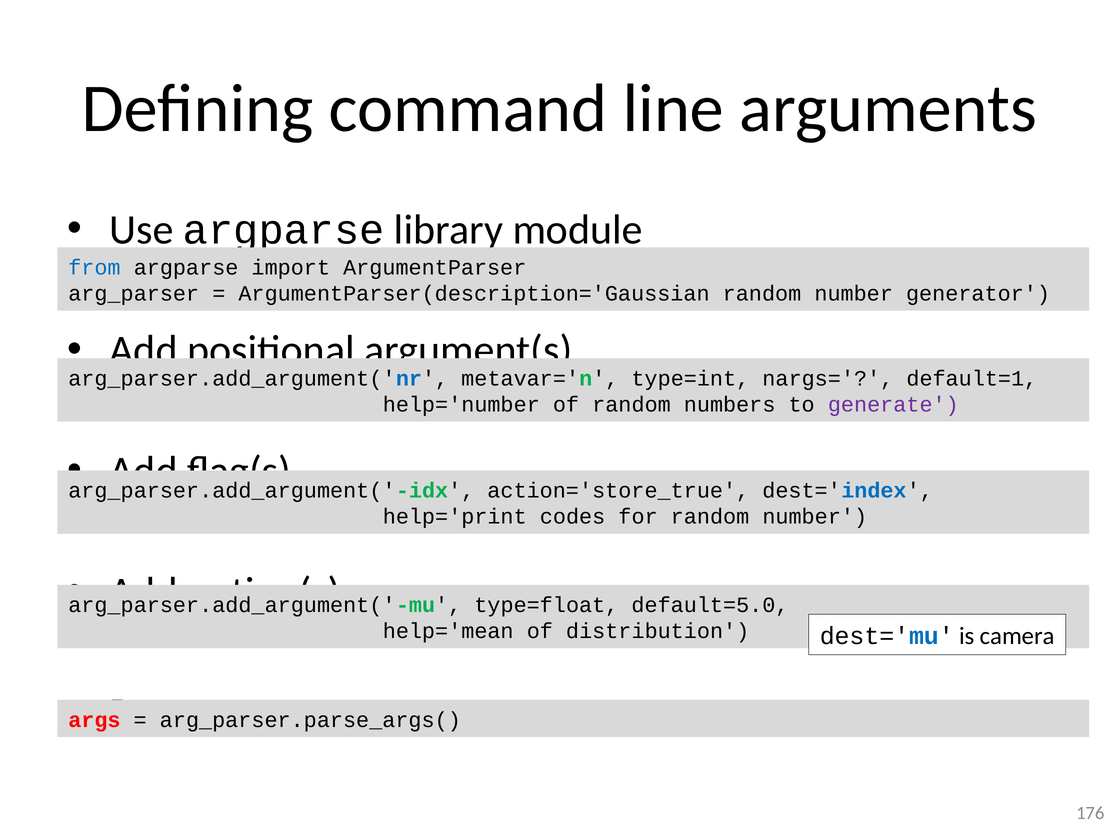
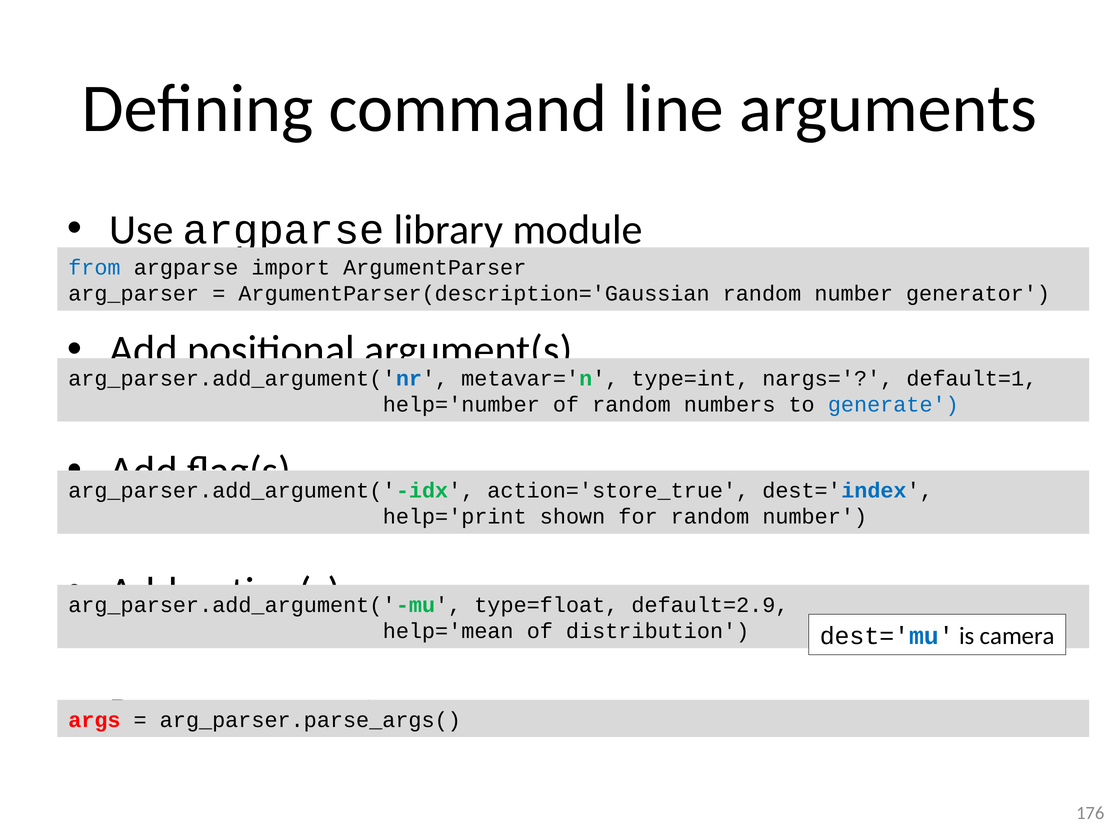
generate colour: purple -> blue
codes: codes -> shown
default=5.0: default=5.0 -> default=2.9
